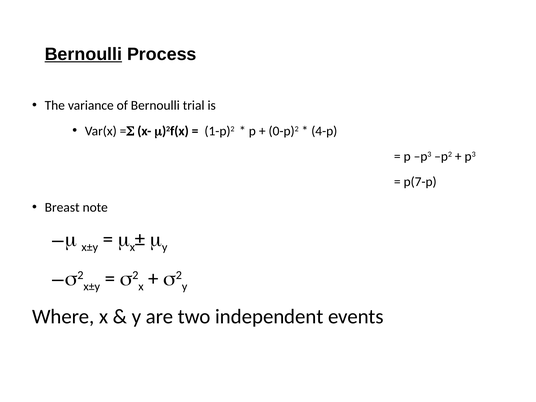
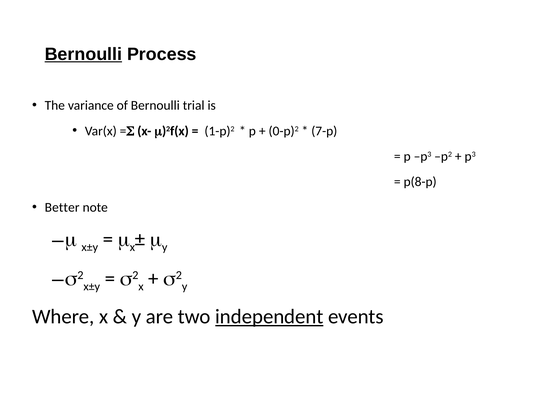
4-p: 4-p -> 7-p
p(7-p: p(7-p -> p(8-p
Breast: Breast -> Better
independent underline: none -> present
